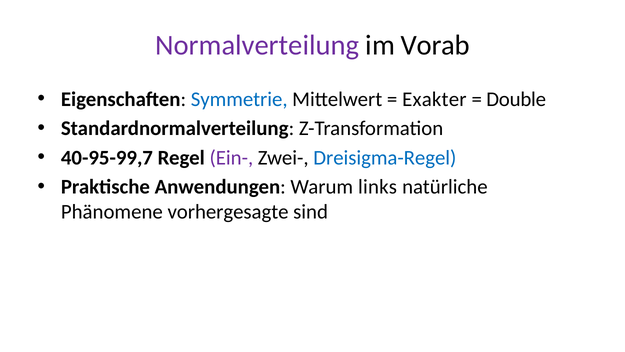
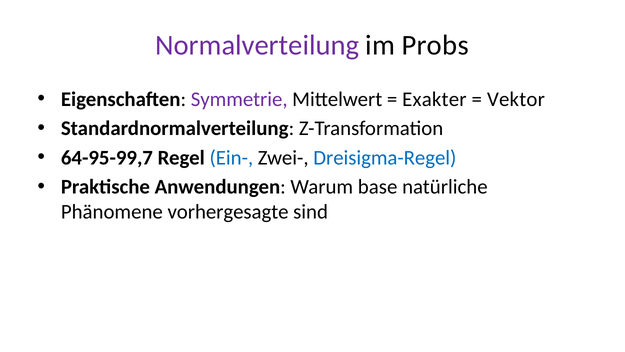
Vorab: Vorab -> Probs
Symmetrie colour: blue -> purple
Double: Double -> Vektor
40-95-99,7: 40-95-99,7 -> 64-95-99,7
Ein- colour: purple -> blue
links: links -> base
